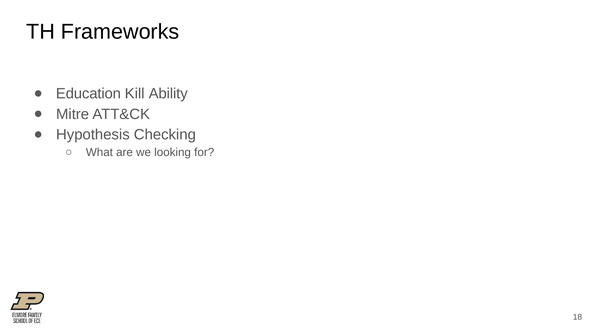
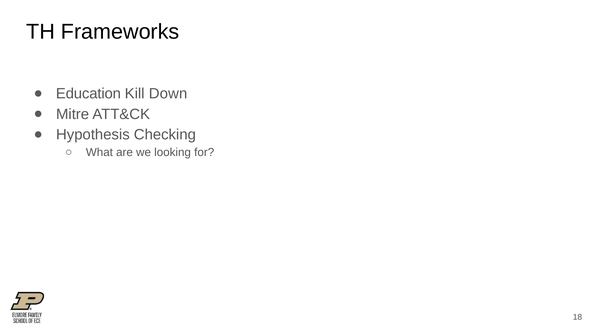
Ability: Ability -> Down
